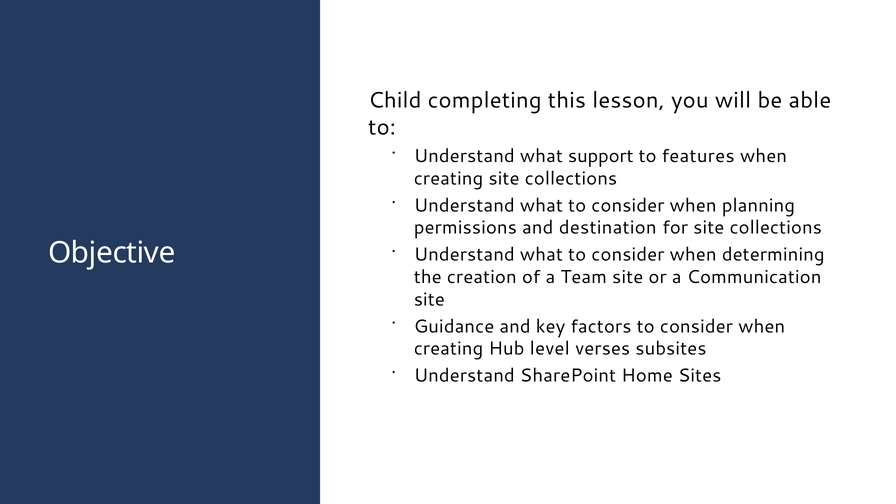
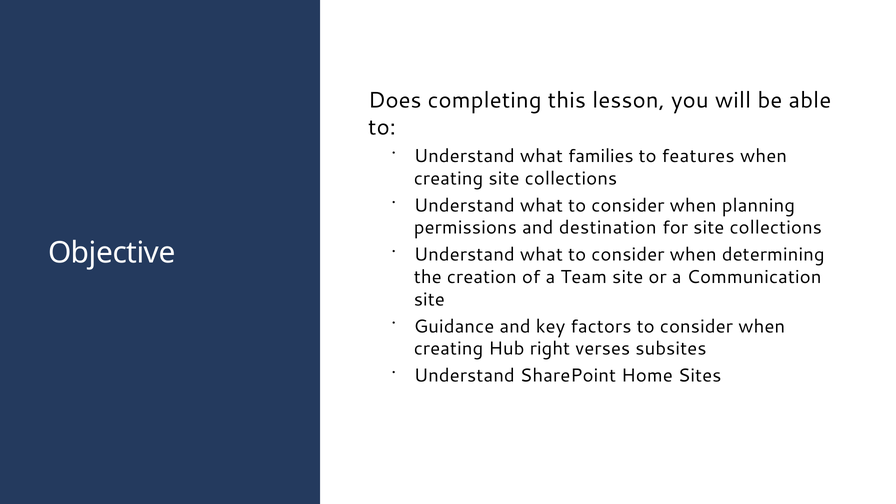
Child: Child -> Does
support: support -> families
level: level -> right
